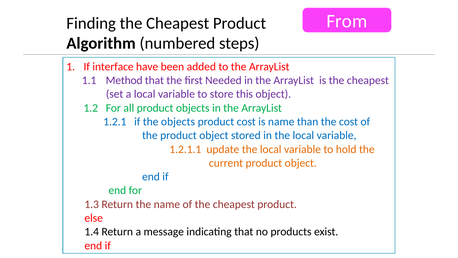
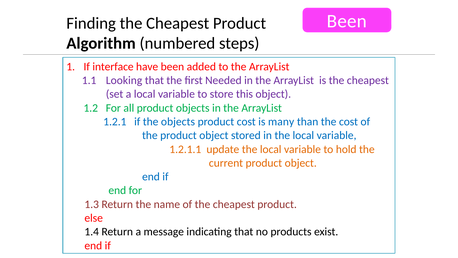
From at (347, 21): From -> Been
Method: Method -> Looking
is name: name -> many
